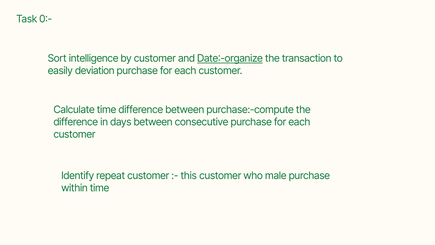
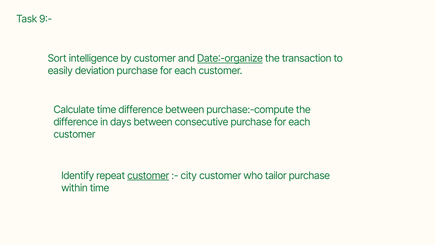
0:-: 0:- -> 9:-
customer at (148, 175) underline: none -> present
this: this -> city
male: male -> tailor
